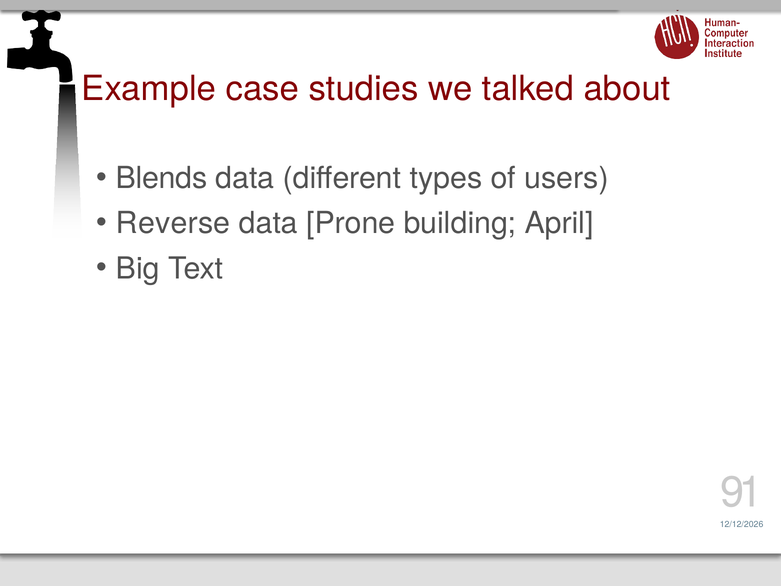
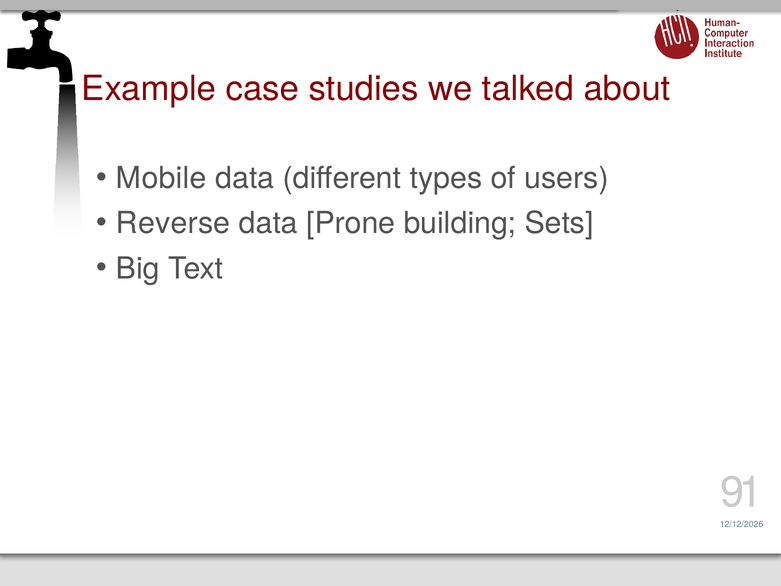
Blends: Blends -> Mobile
April: April -> Sets
